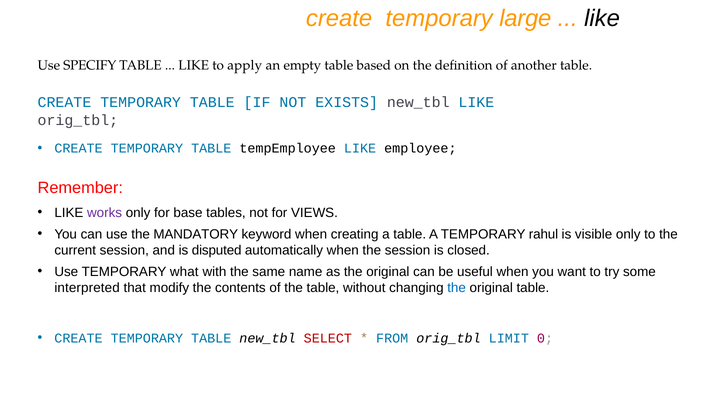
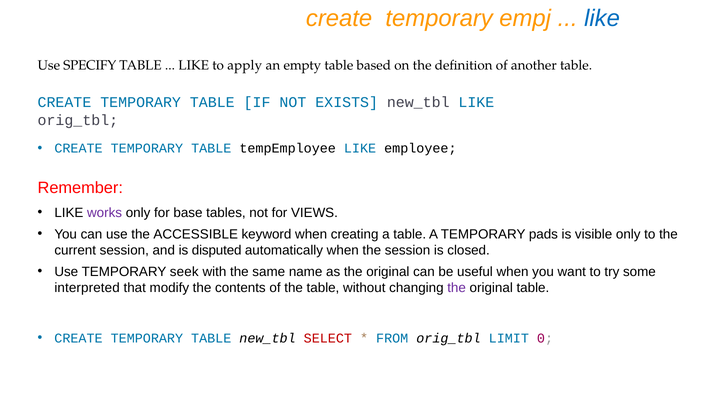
large: large -> empj
like at (602, 19) colour: black -> blue
MANDATORY: MANDATORY -> ACCESSIBLE
rahul: rahul -> pads
what: what -> seek
the at (457, 288) colour: blue -> purple
